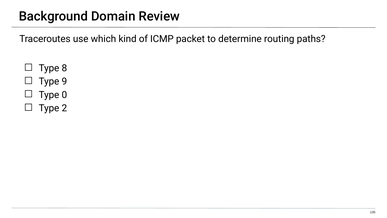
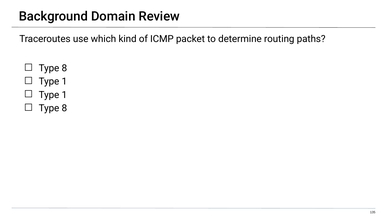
9 at (64, 81): 9 -> 1
0 at (64, 95): 0 -> 1
2 at (64, 108): 2 -> 8
